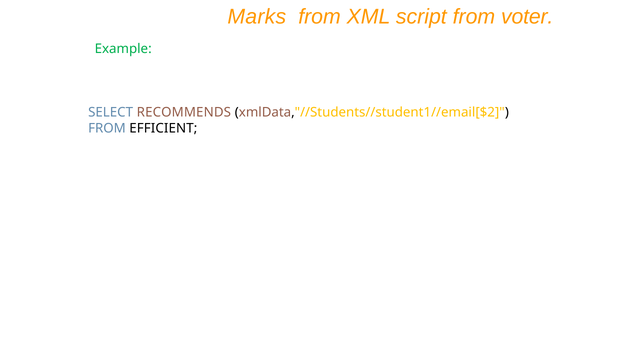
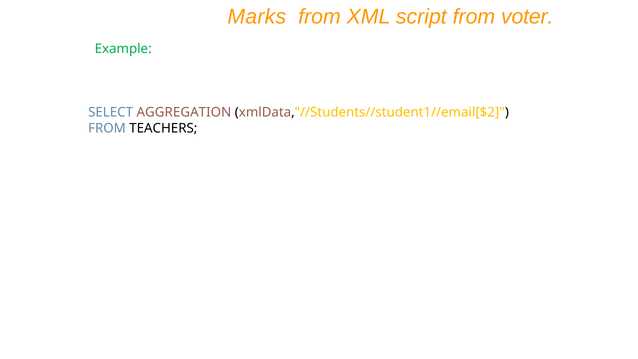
RECOMMENDS: RECOMMENDS -> AGGREGATION
EFFICIENT: EFFICIENT -> TEACHERS
